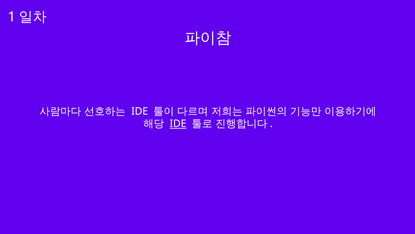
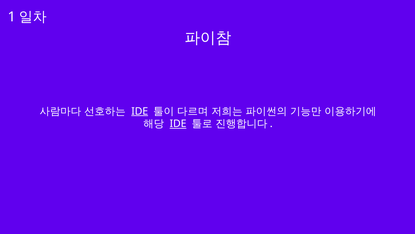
IDE at (140, 111) underline: none -> present
